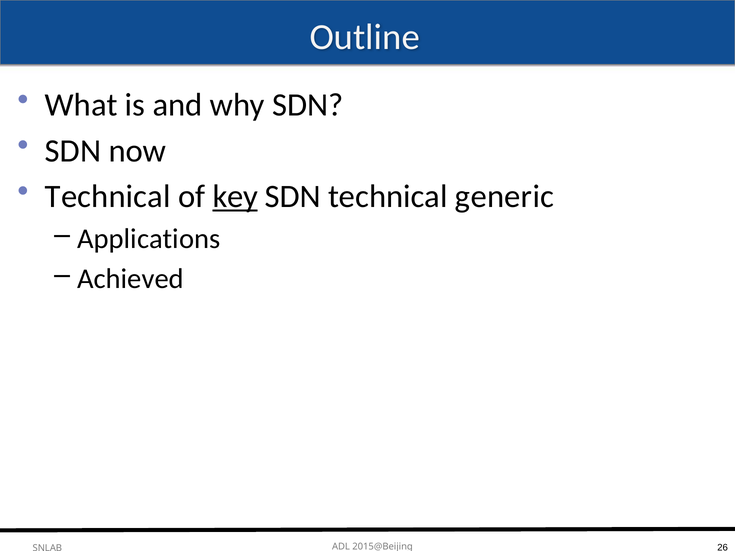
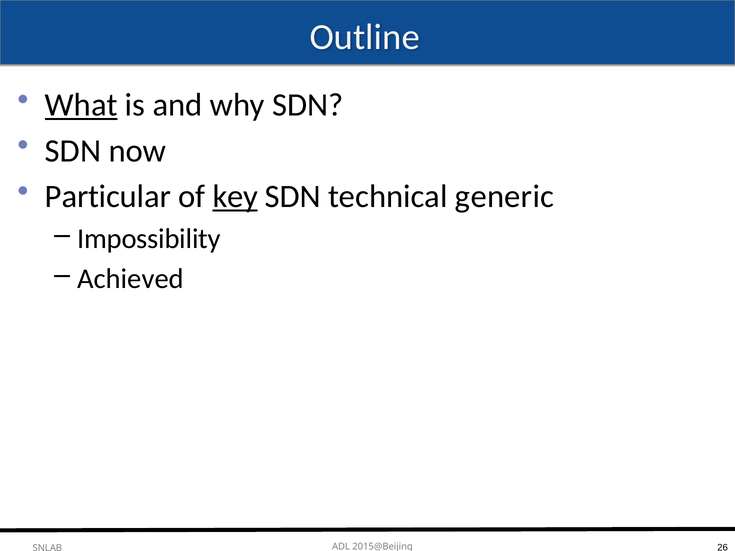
What underline: none -> present
Technical at (108, 197): Technical -> Particular
Applications: Applications -> Impossibility
